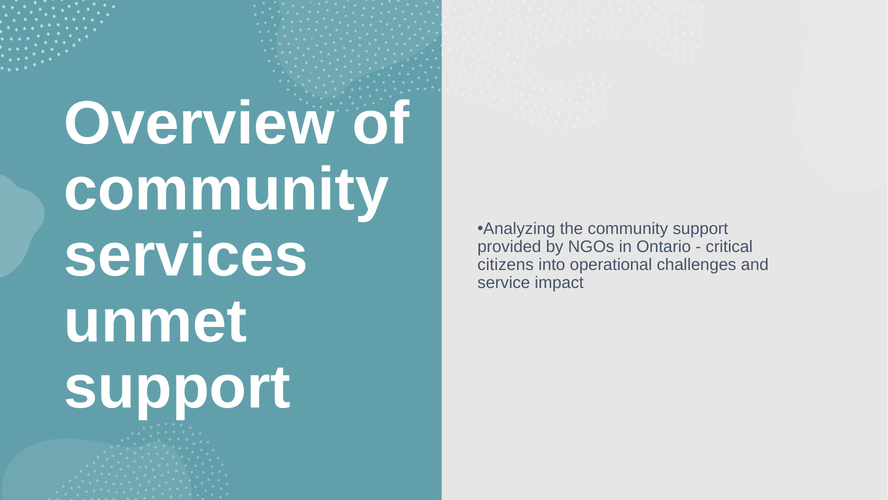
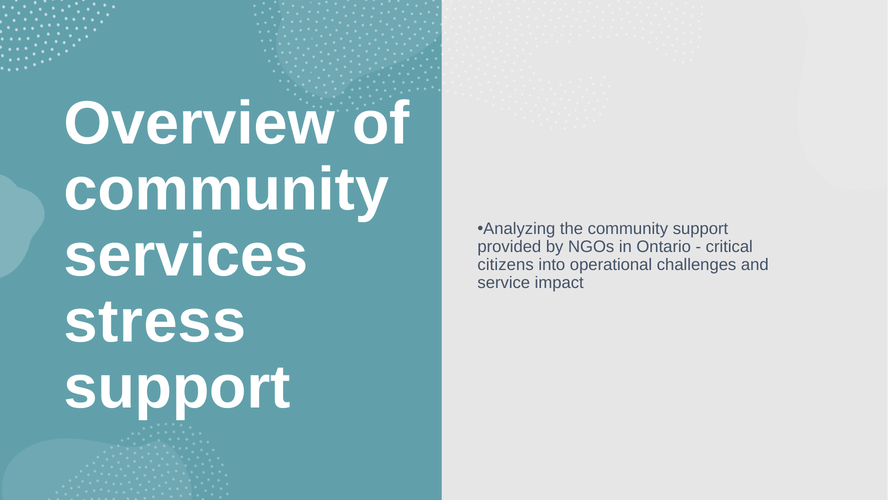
unmet: unmet -> stress
